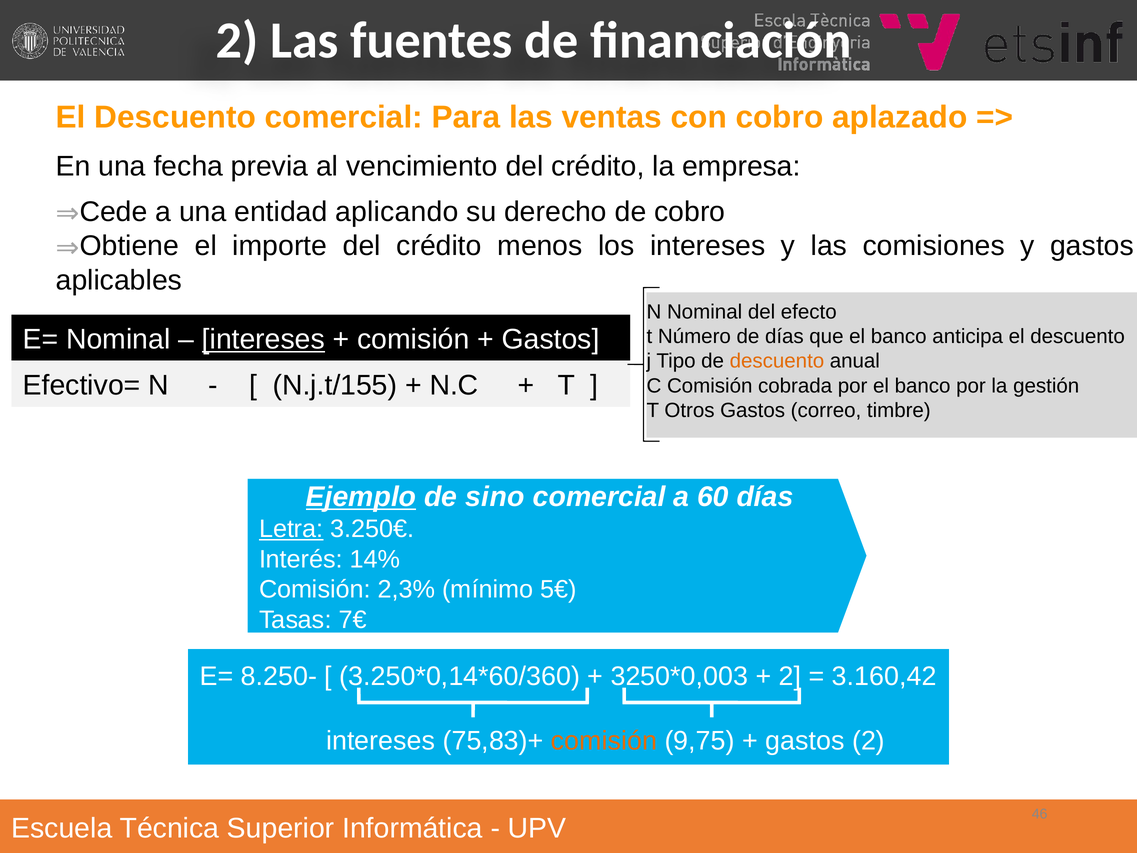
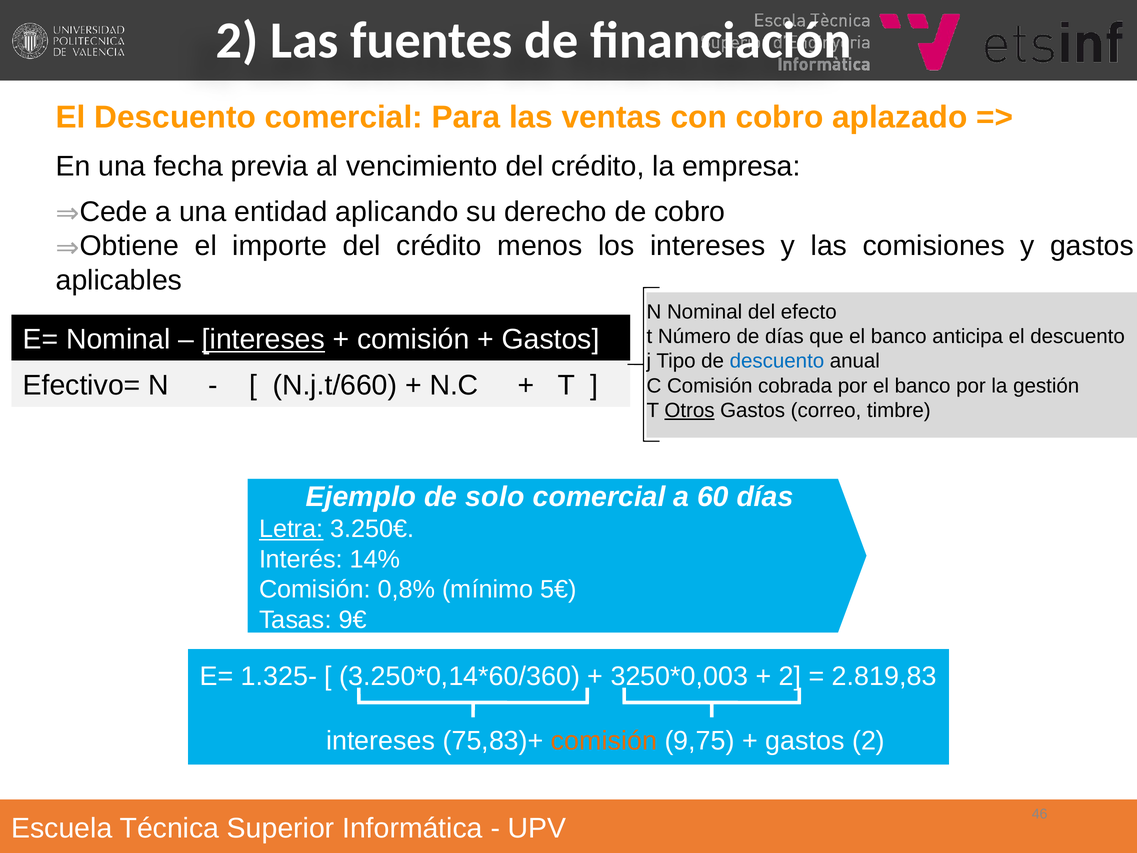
descuento at (777, 361) colour: orange -> blue
N.j.t/155: N.j.t/155 -> N.j.t/660
Otros underline: none -> present
Ejemplo underline: present -> none
sino: sino -> solo
2,3%: 2,3% -> 0,8%
7€: 7€ -> 9€
8.250-: 8.250- -> 1.325-
3.160,42: 3.160,42 -> 2.819,83
